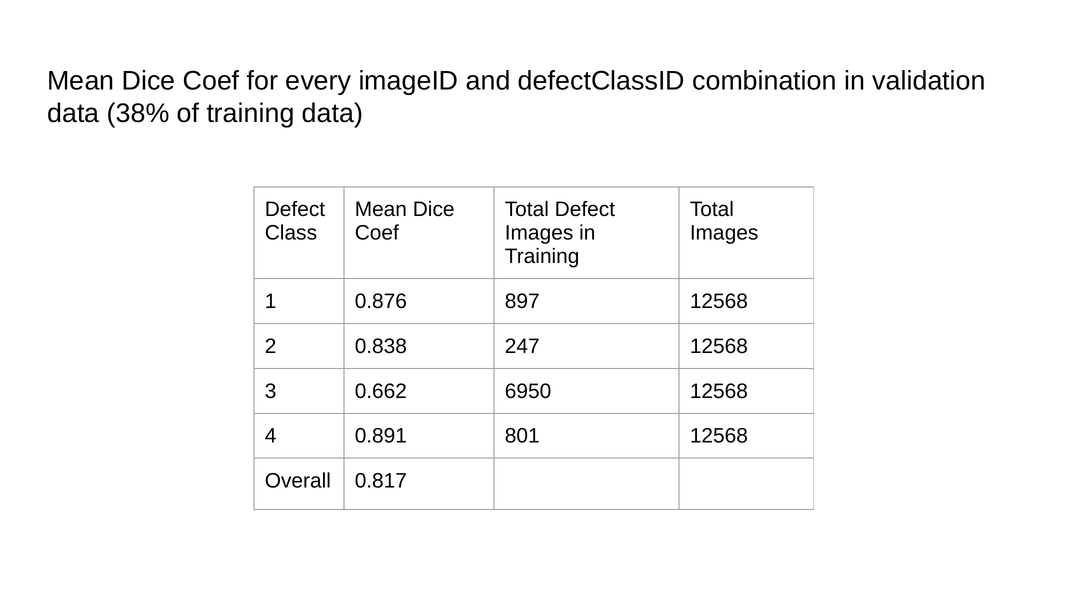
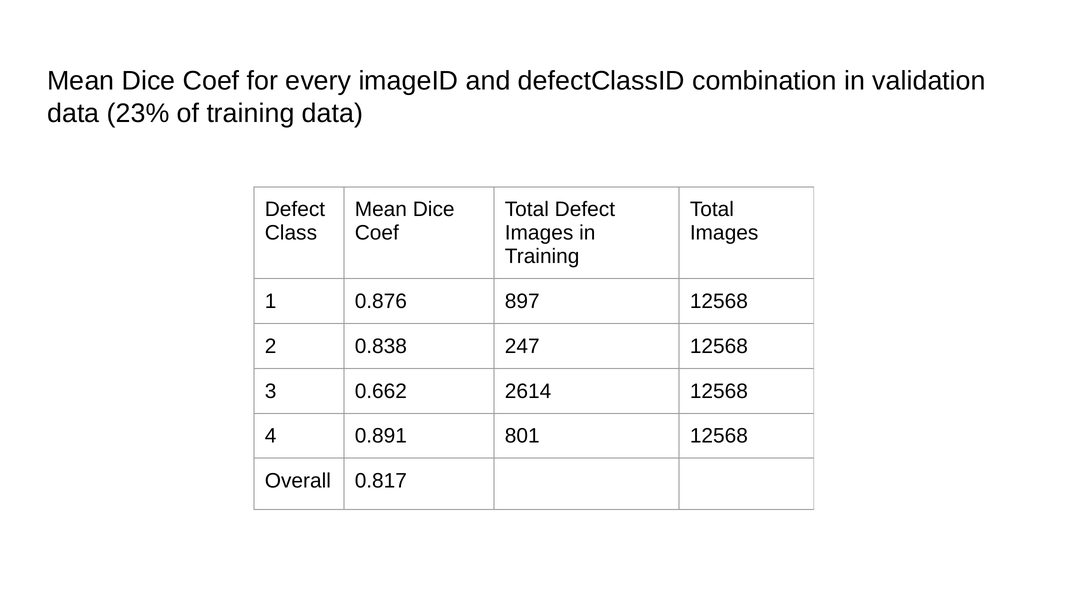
38%: 38% -> 23%
6950: 6950 -> 2614
